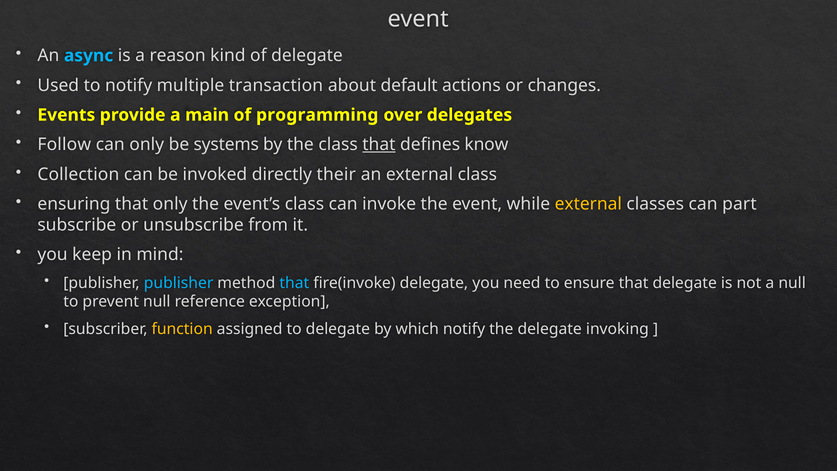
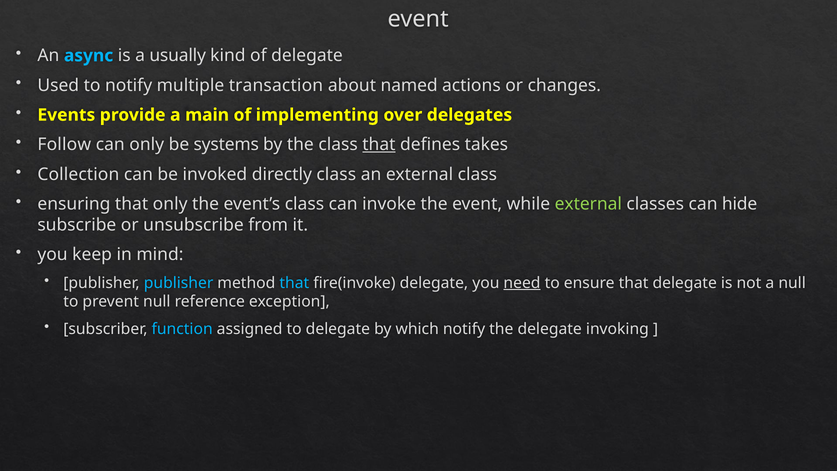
reason: reason -> usually
default: default -> named
programming: programming -> implementing
know: know -> takes
directly their: their -> class
external at (588, 204) colour: yellow -> light green
part: part -> hide
need underline: none -> present
function colour: yellow -> light blue
